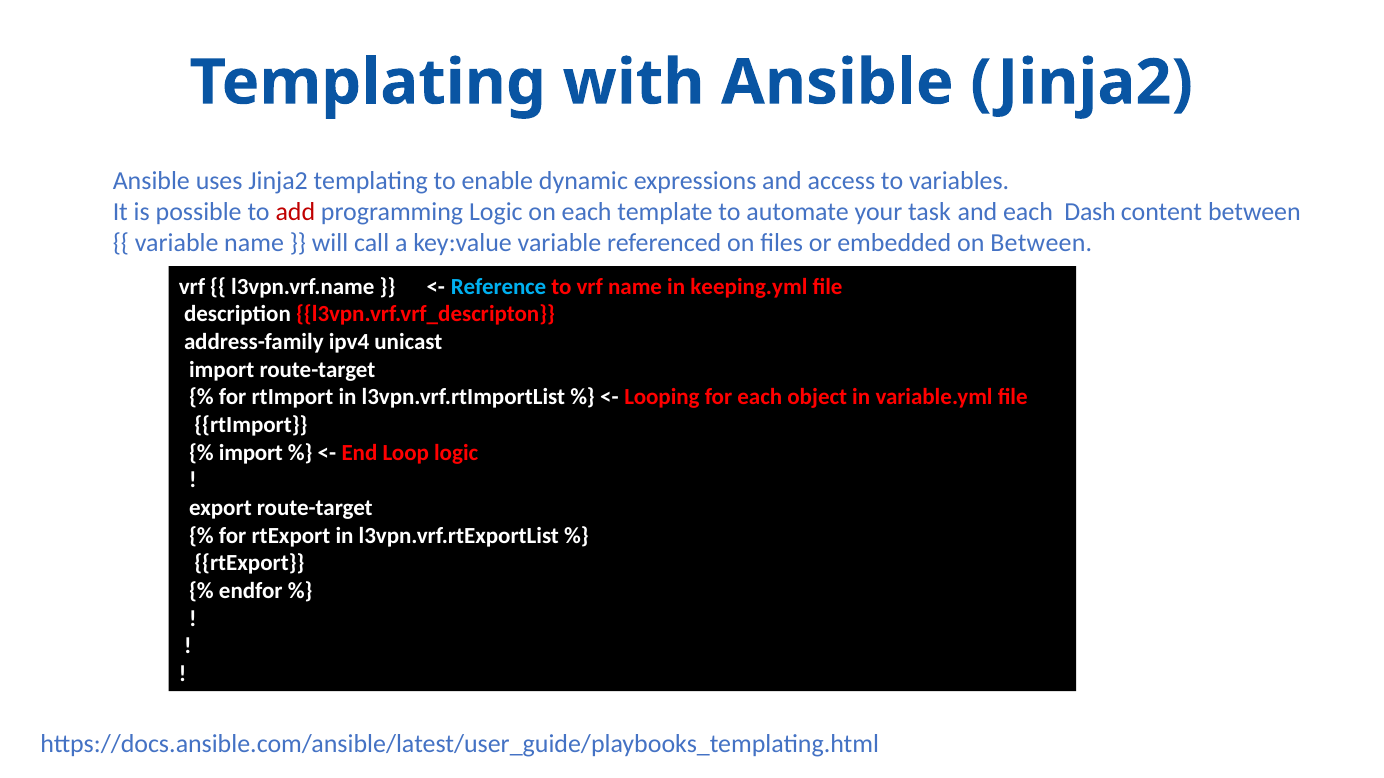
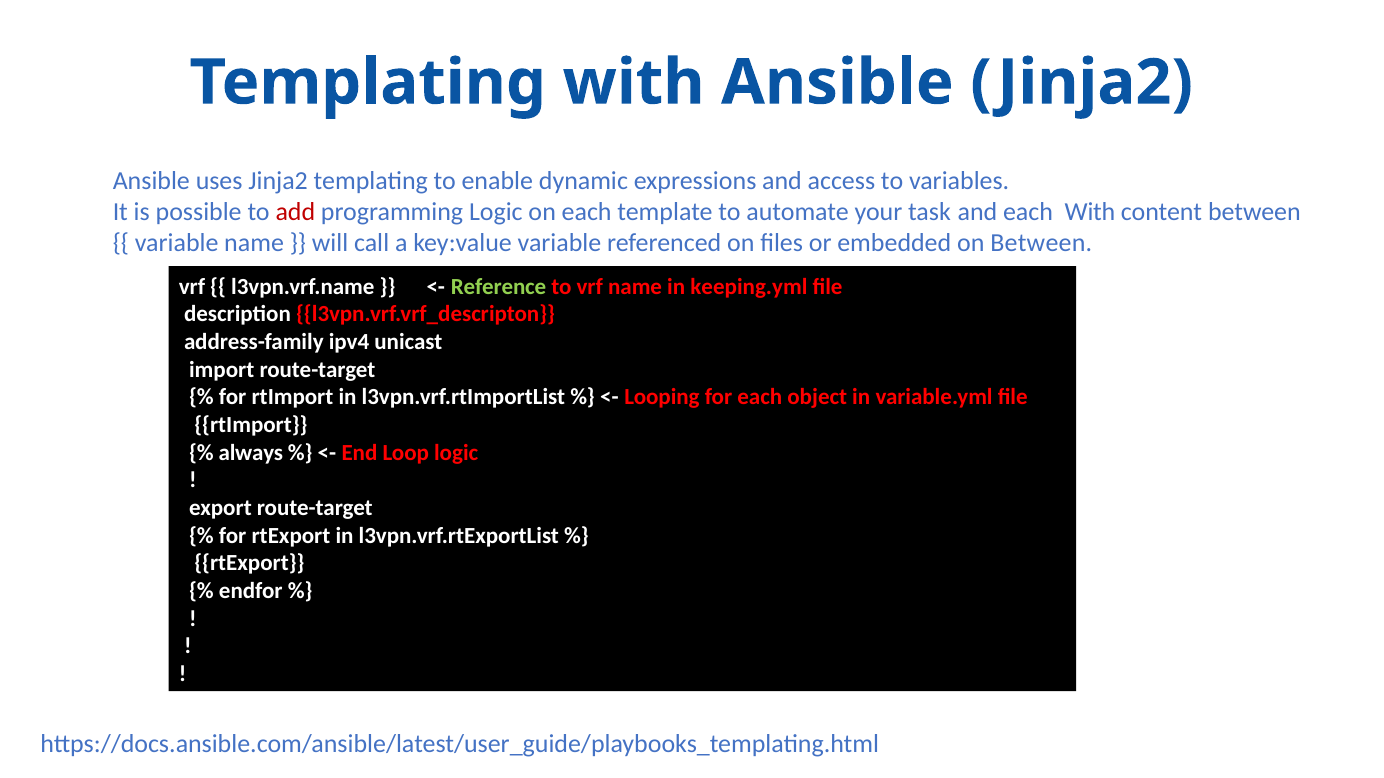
each Dash: Dash -> With
Reference colour: light blue -> light green
import at (251, 453): import -> always
